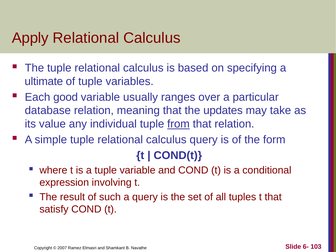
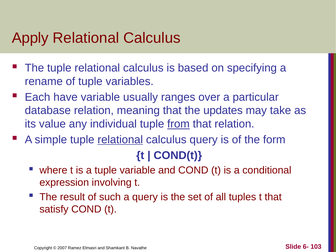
ultimate: ultimate -> rename
good: good -> have
relational at (120, 140) underline: none -> present
